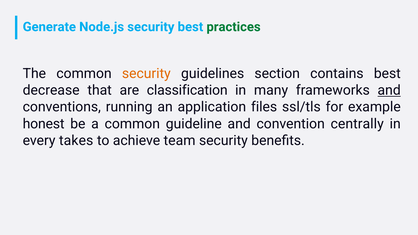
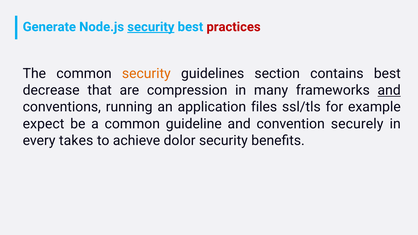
security at (151, 27) underline: none -> present
practices colour: green -> red
classification: classification -> compression
honest: honest -> expect
centrally: centrally -> securely
team: team -> dolor
